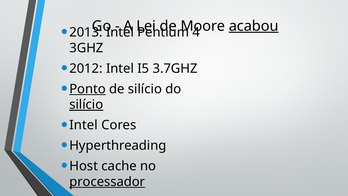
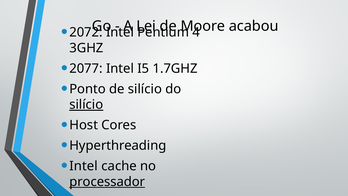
acabou underline: present -> none
2013: 2013 -> 2072
2012: 2012 -> 2077
3.7GHZ: 3.7GHZ -> 1.7GHZ
Ponto underline: present -> none
Intel at (84, 125): Intel -> Host
Host at (84, 166): Host -> Intel
